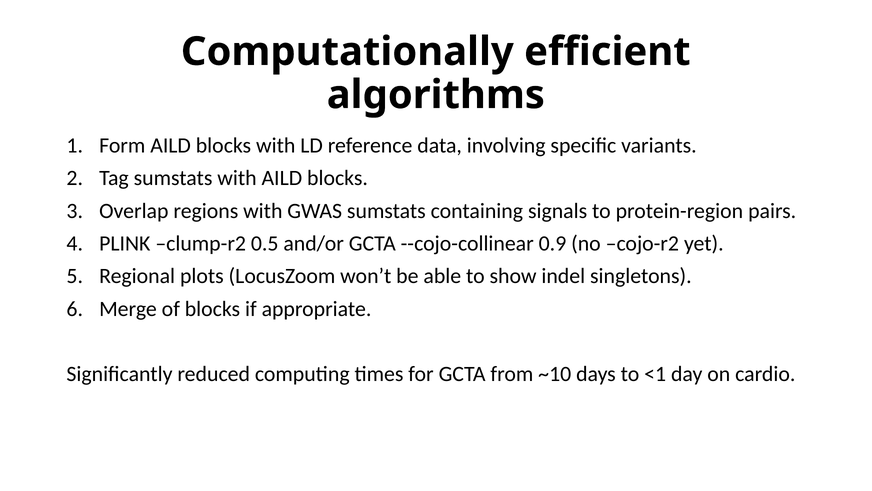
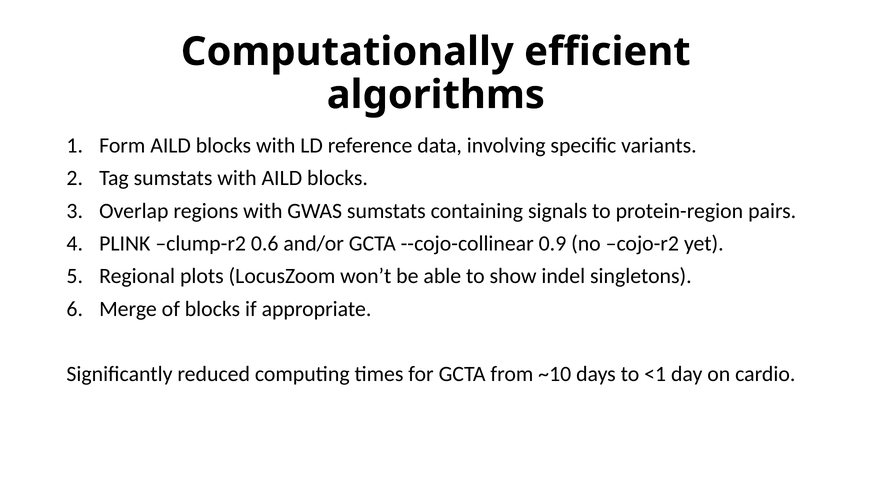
0.5: 0.5 -> 0.6
